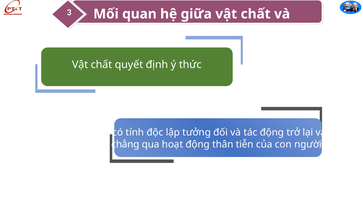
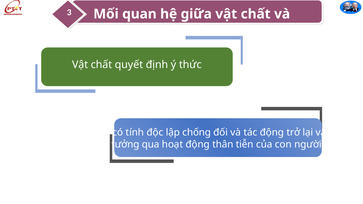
tưởng: tưởng -> chống
chẳng: chẳng -> tưởng
